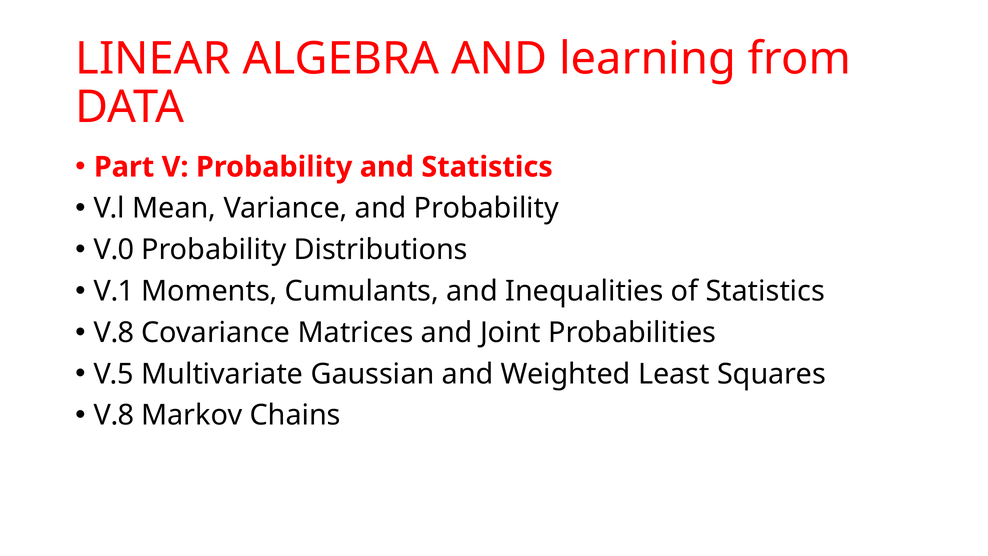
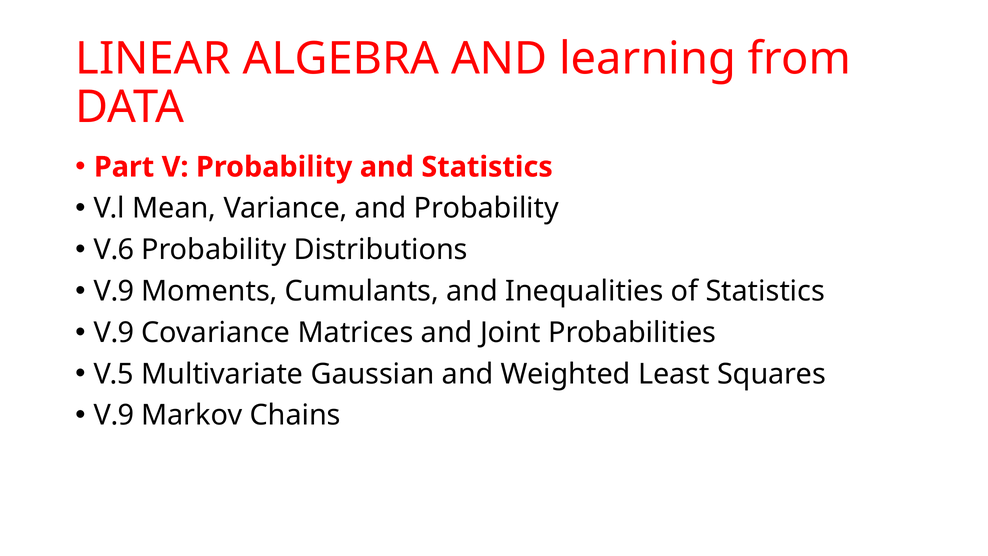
V.0: V.0 -> V.6
V.1 at (114, 291): V.1 -> V.9
V.8 at (114, 332): V.8 -> V.9
V.8 at (114, 415): V.8 -> V.9
